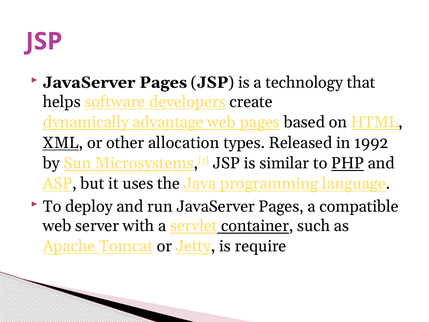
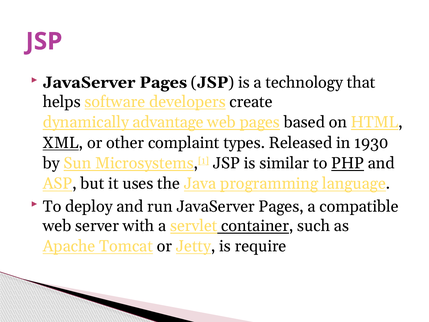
allocation: allocation -> complaint
1992: 1992 -> 1930
